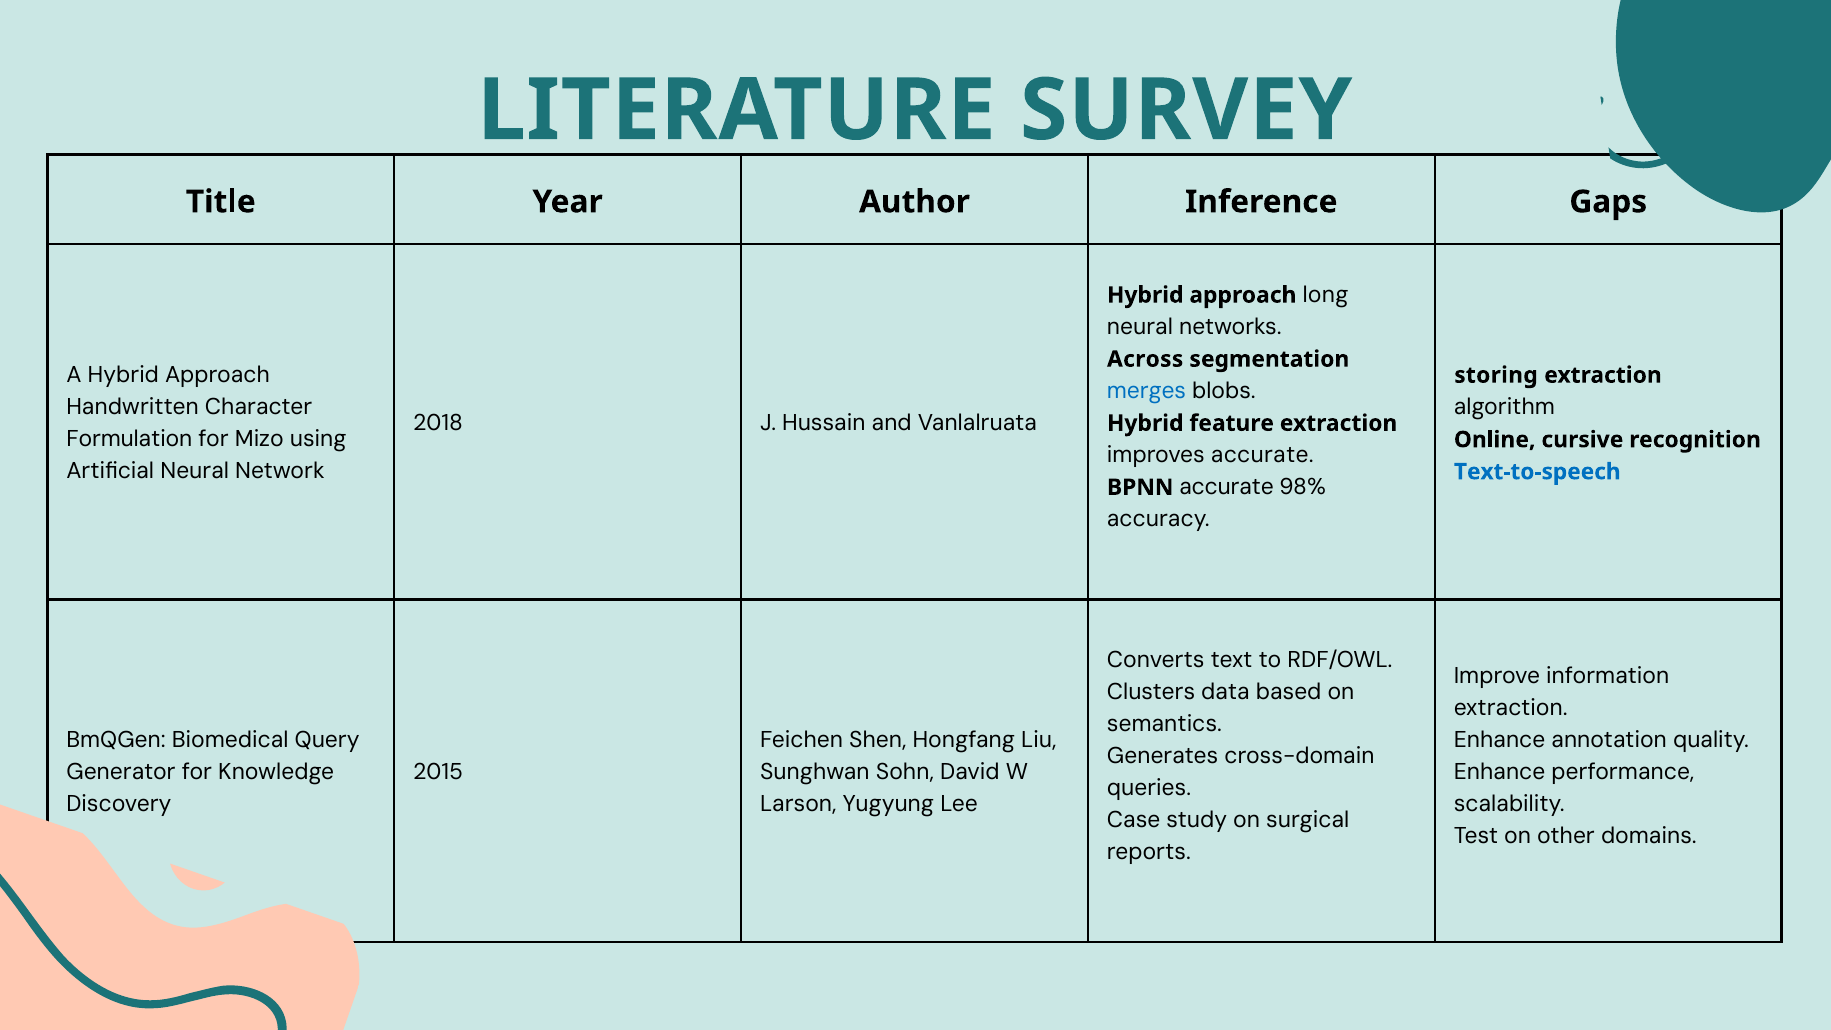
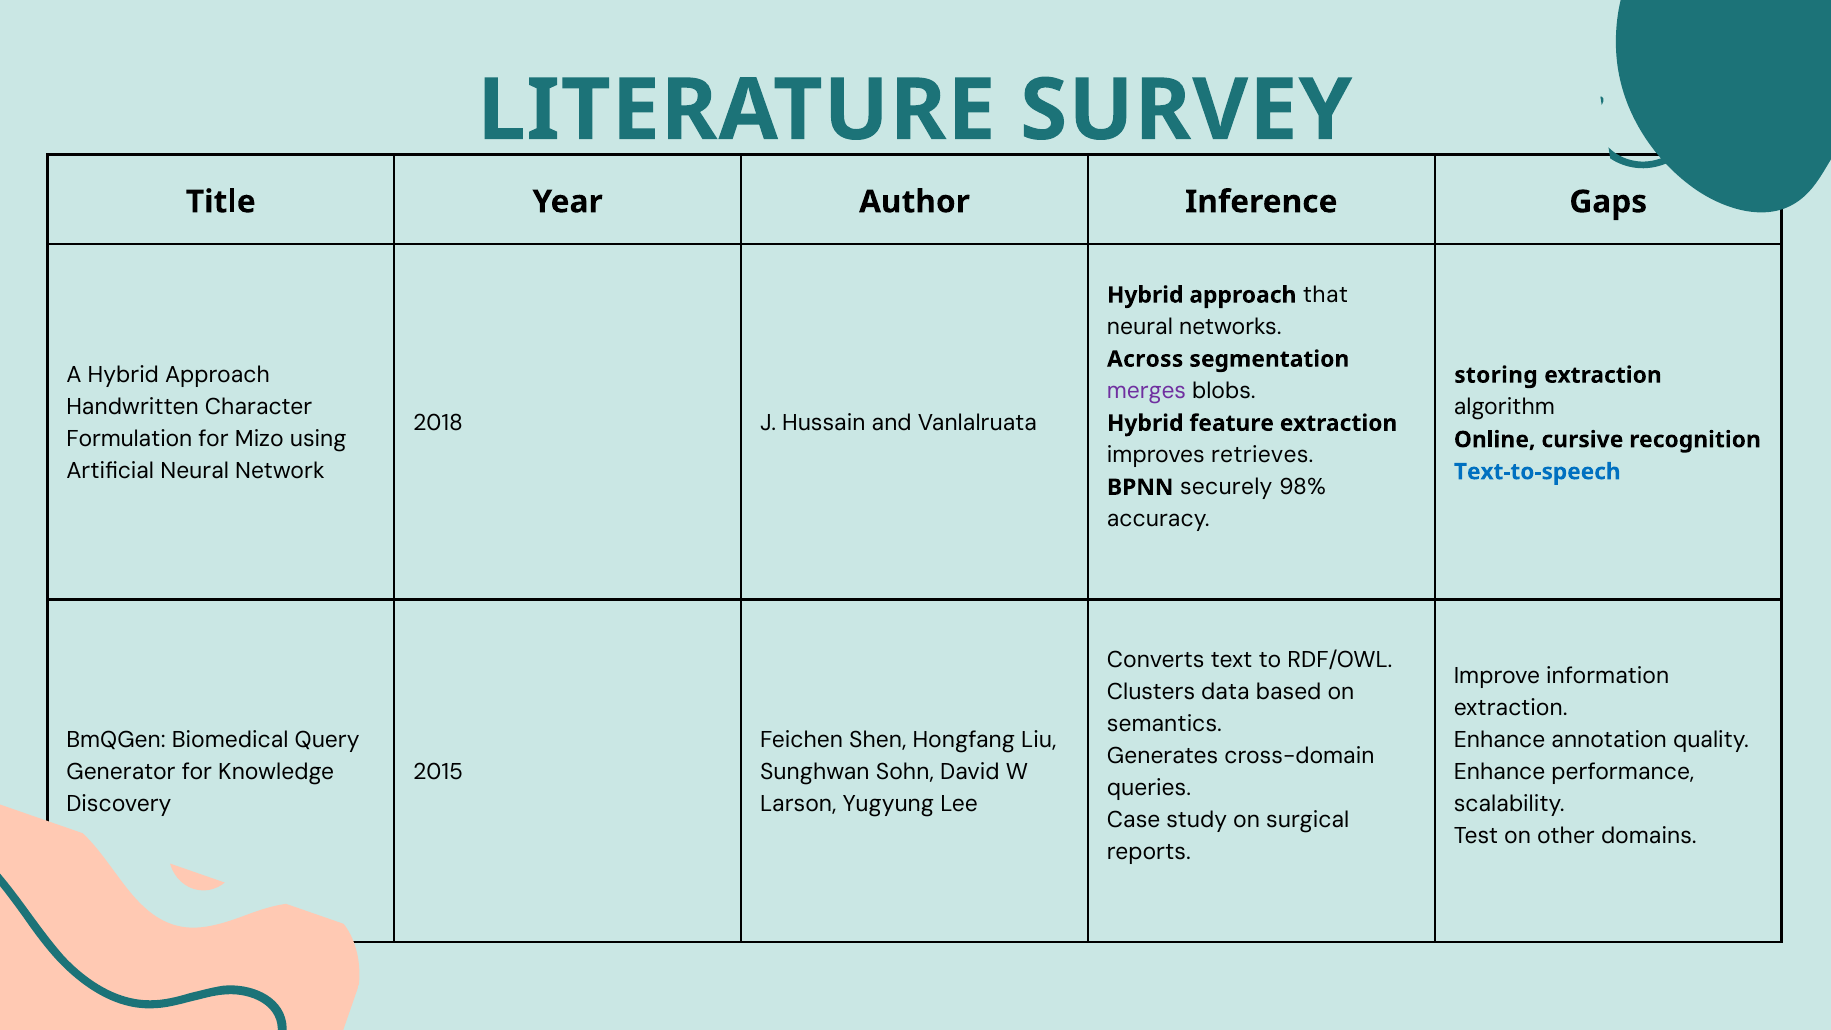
long: long -> that
merges colour: blue -> purple
improves accurate: accurate -> retrieves
BPNN accurate: accurate -> securely
